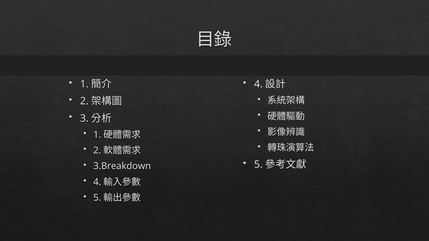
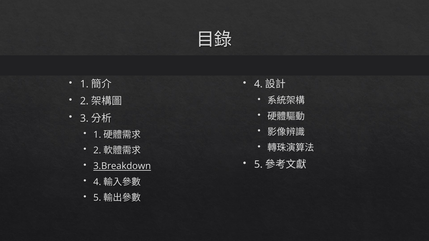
3.Breakdown underline: none -> present
